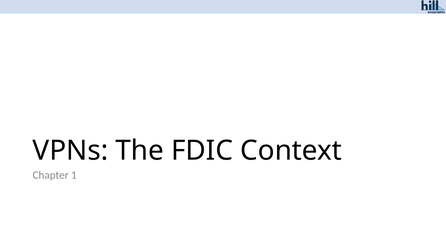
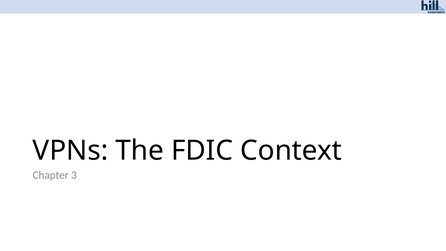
1: 1 -> 3
